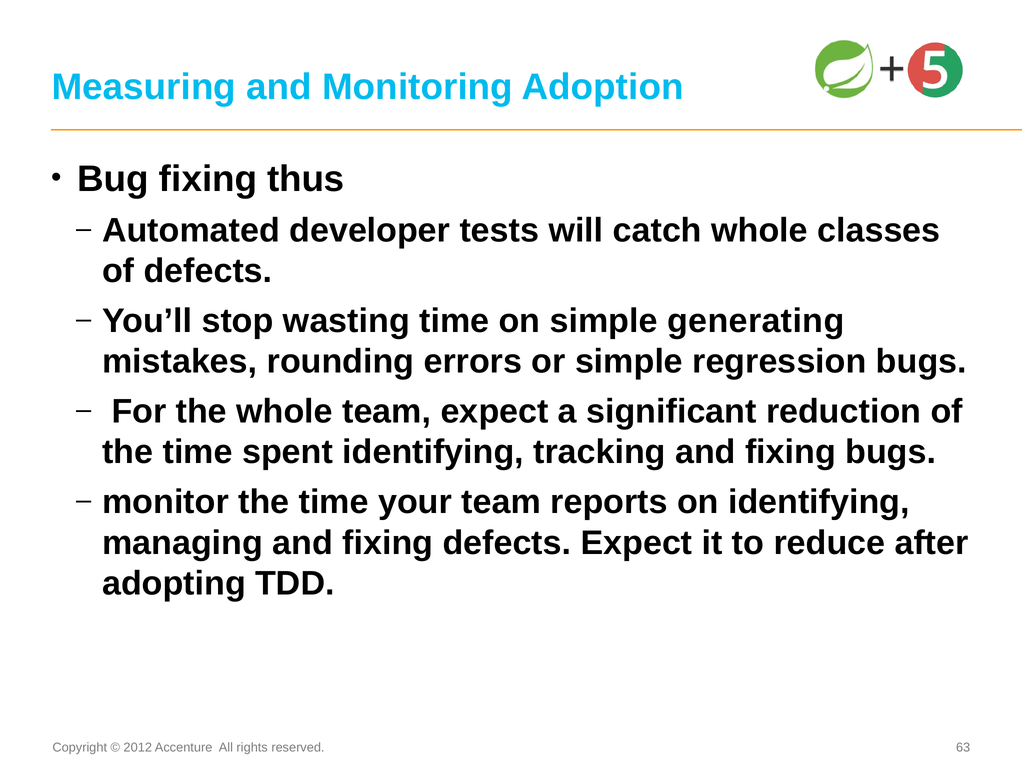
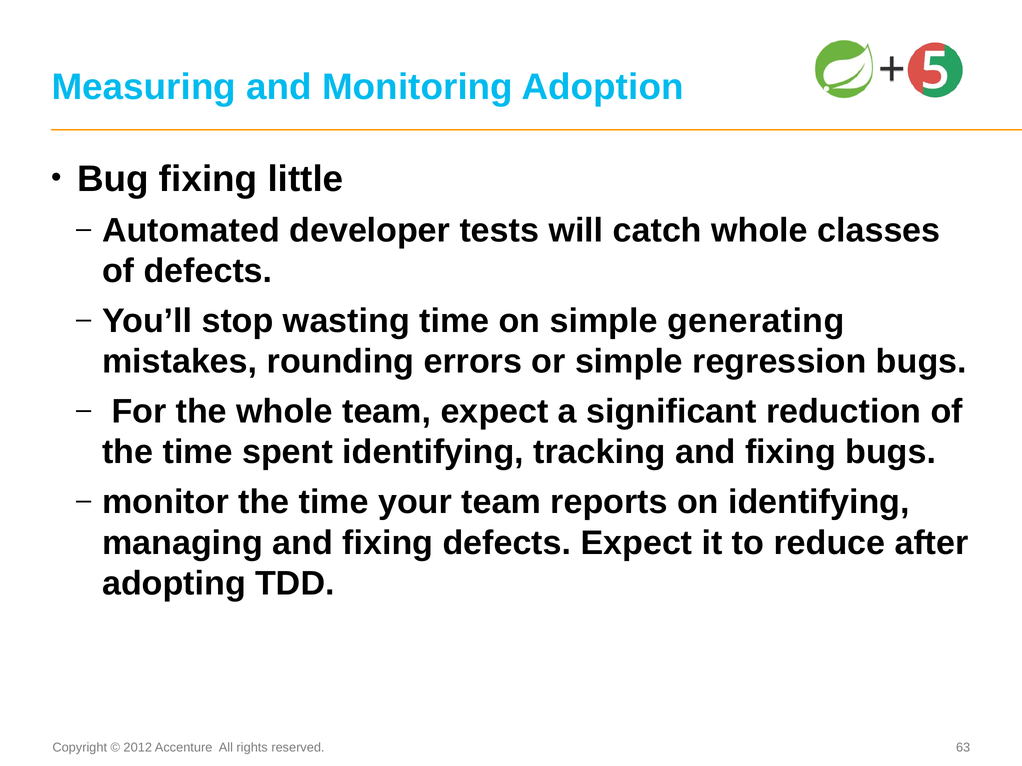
thus: thus -> little
